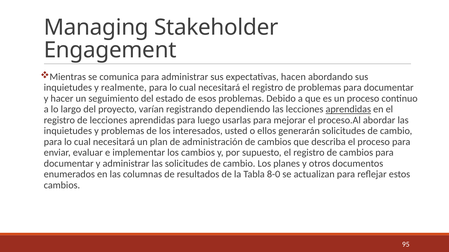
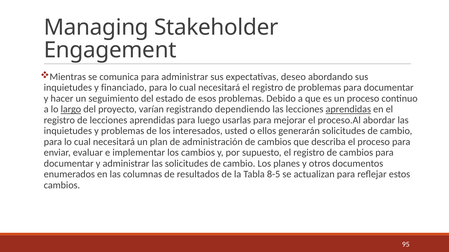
hacen: hacen -> deseo
realmente: realmente -> financiado
largo underline: none -> present
8-0: 8-0 -> 8-5
